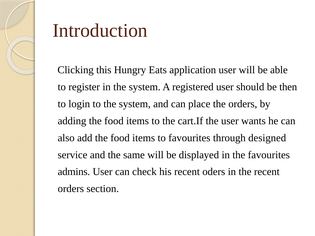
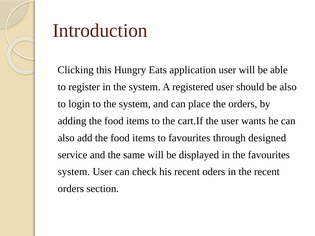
be then: then -> also
admins at (74, 172): admins -> system
